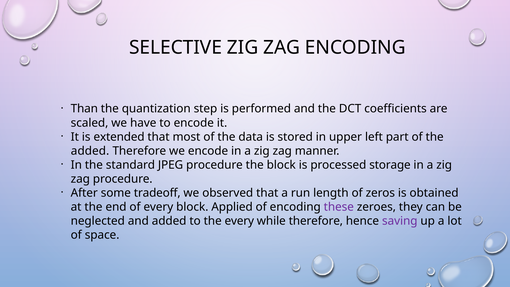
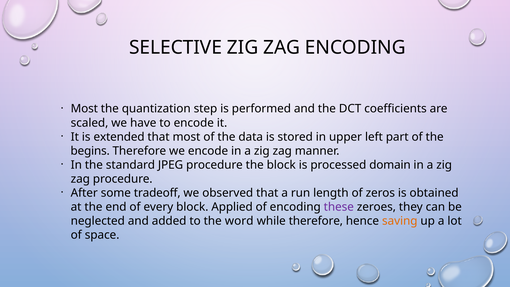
Than at (84, 109): Than -> Most
added at (90, 151): added -> begins
storage: storage -> domain
the every: every -> word
saving colour: purple -> orange
